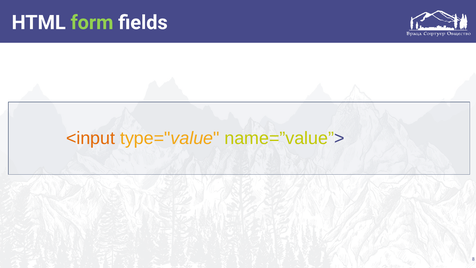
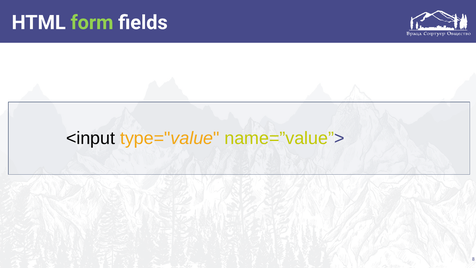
<input colour: orange -> black
